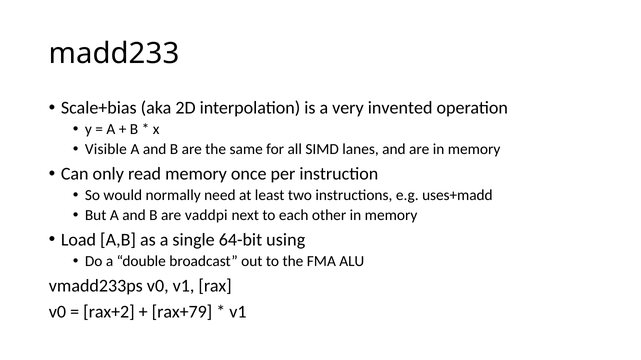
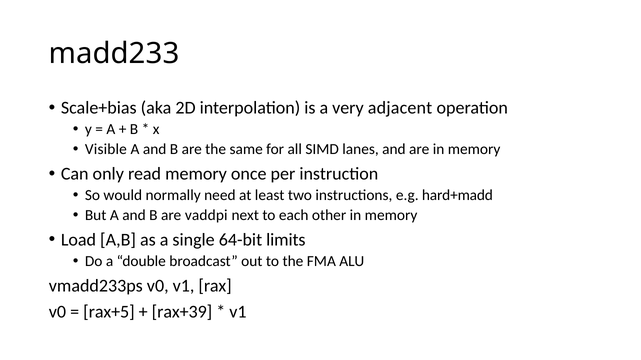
invented: invented -> adjacent
uses+madd: uses+madd -> hard+madd
using: using -> limits
rax+2: rax+2 -> rax+5
rax+79: rax+79 -> rax+39
